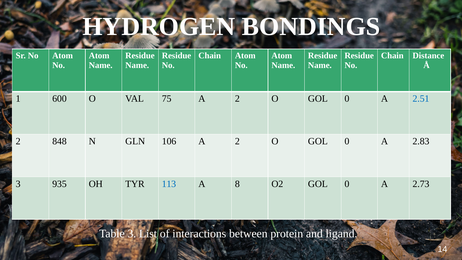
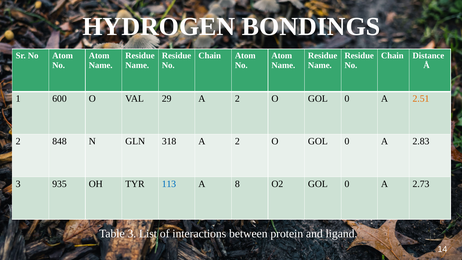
75: 75 -> 29
2.51 colour: blue -> orange
106: 106 -> 318
